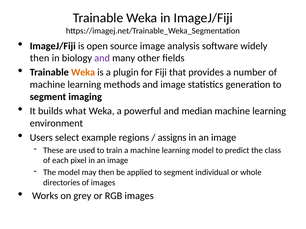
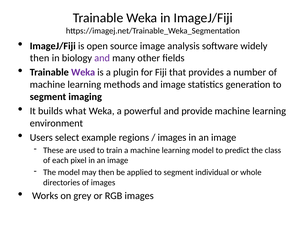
Weka at (83, 73) colour: orange -> purple
median: median -> provide
assigns at (172, 138): assigns -> images
